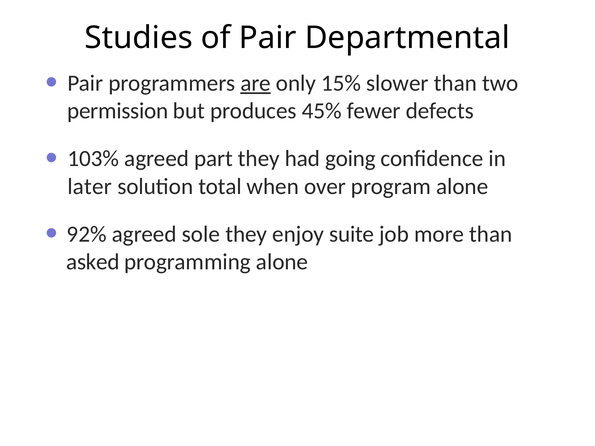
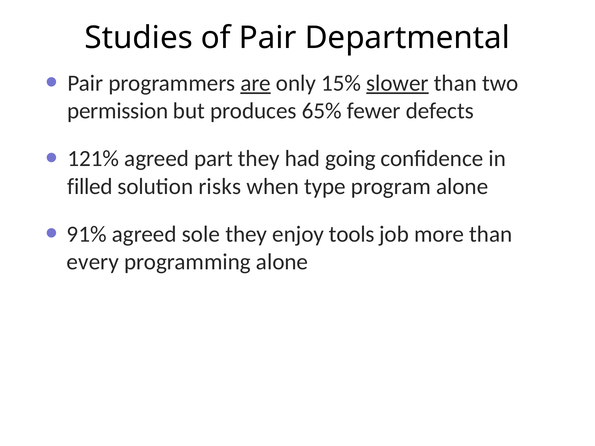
slower underline: none -> present
45%: 45% -> 65%
103%: 103% -> 121%
later: later -> filled
total: total -> risks
over: over -> type
92%: 92% -> 91%
suite: suite -> tools
asked: asked -> every
